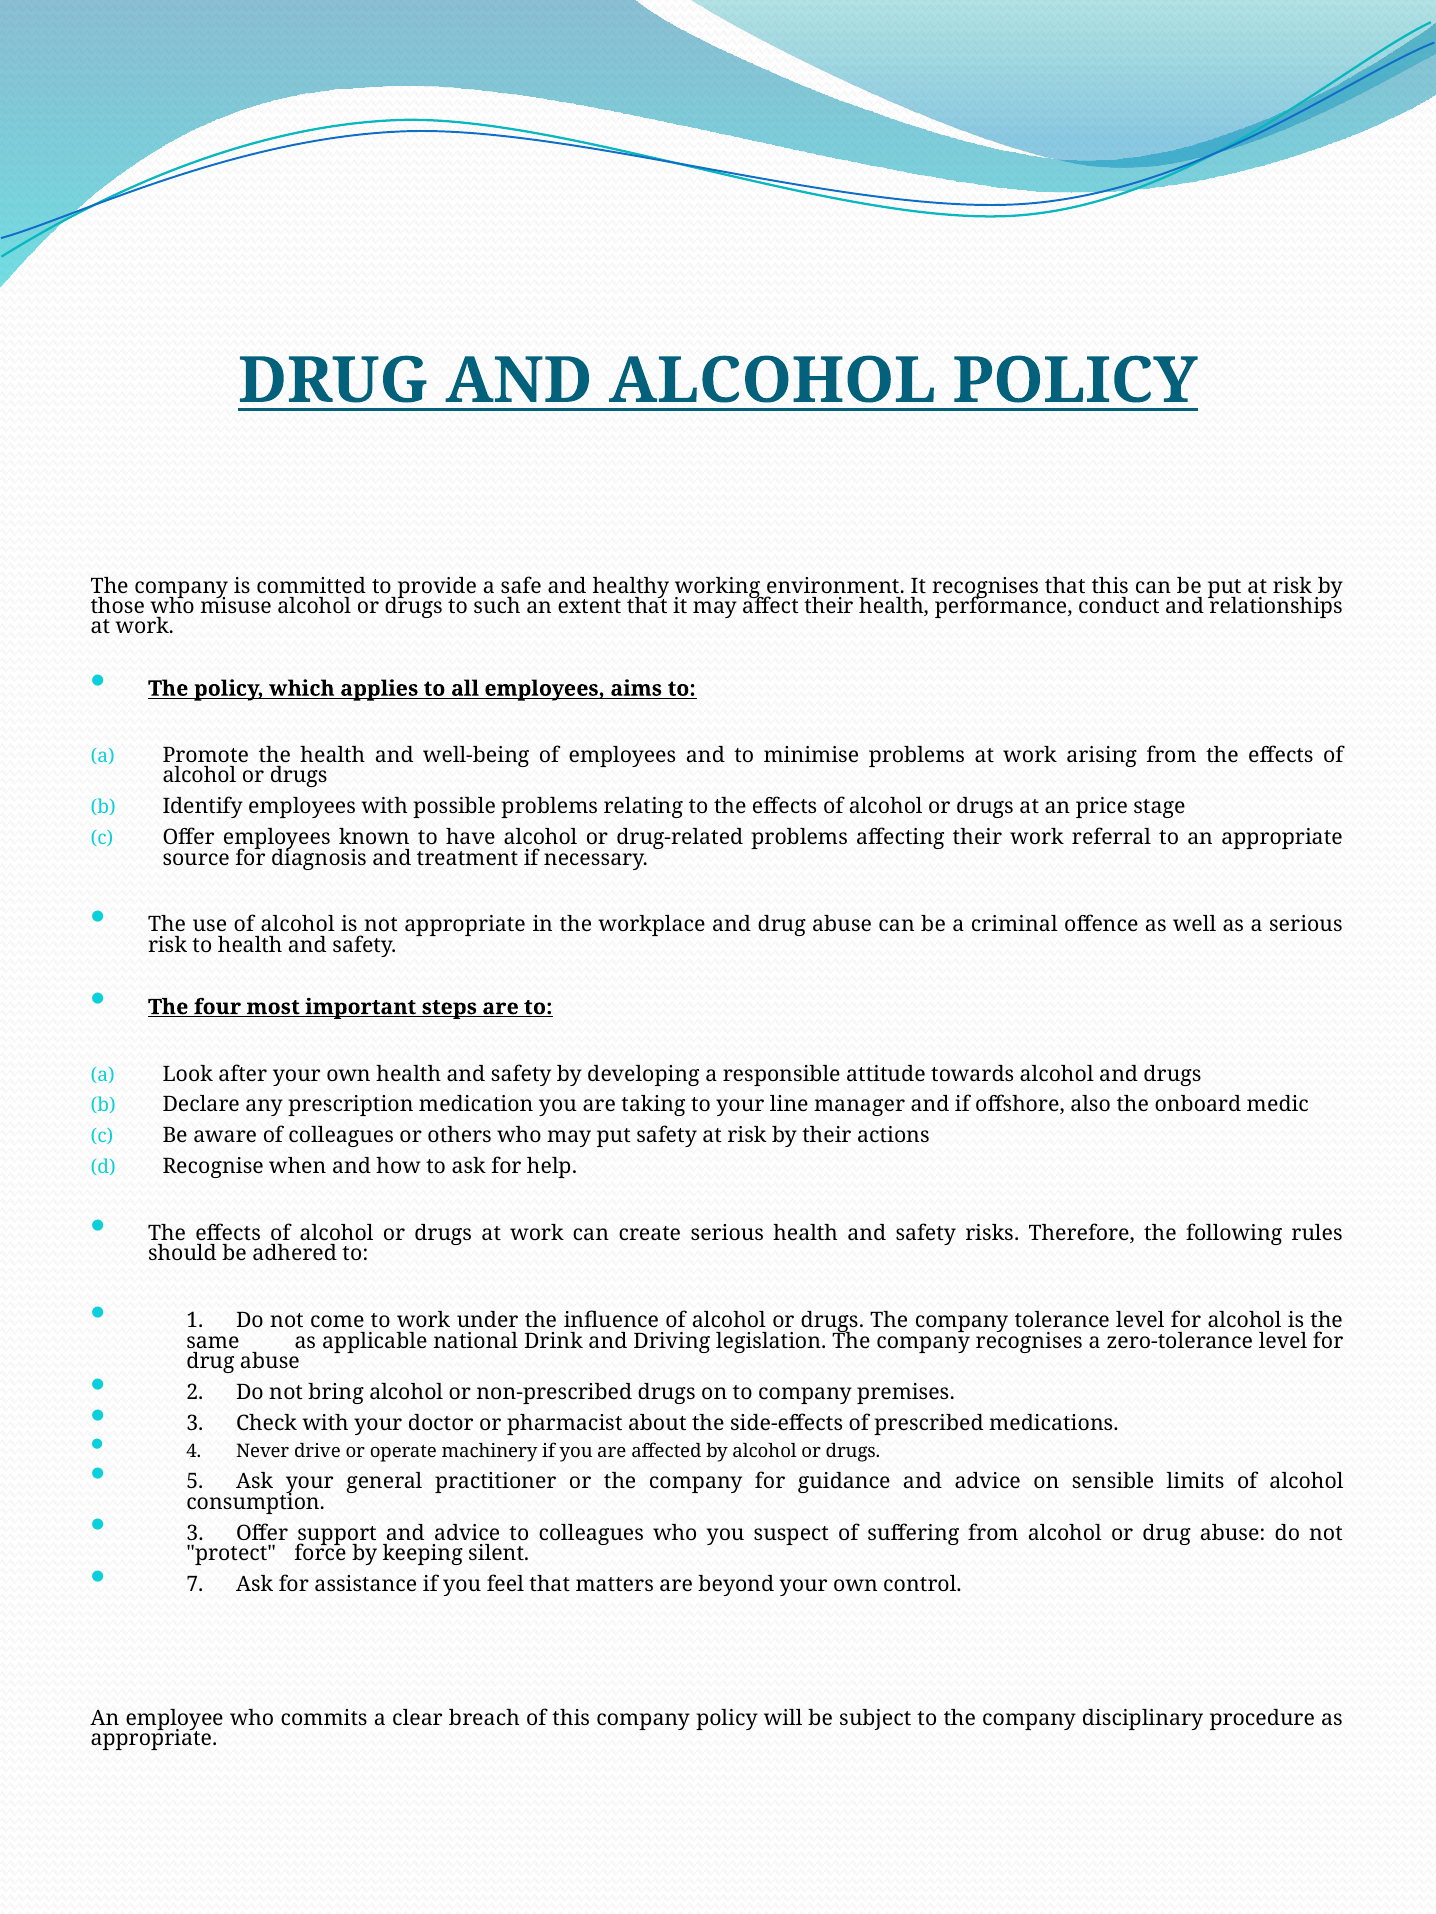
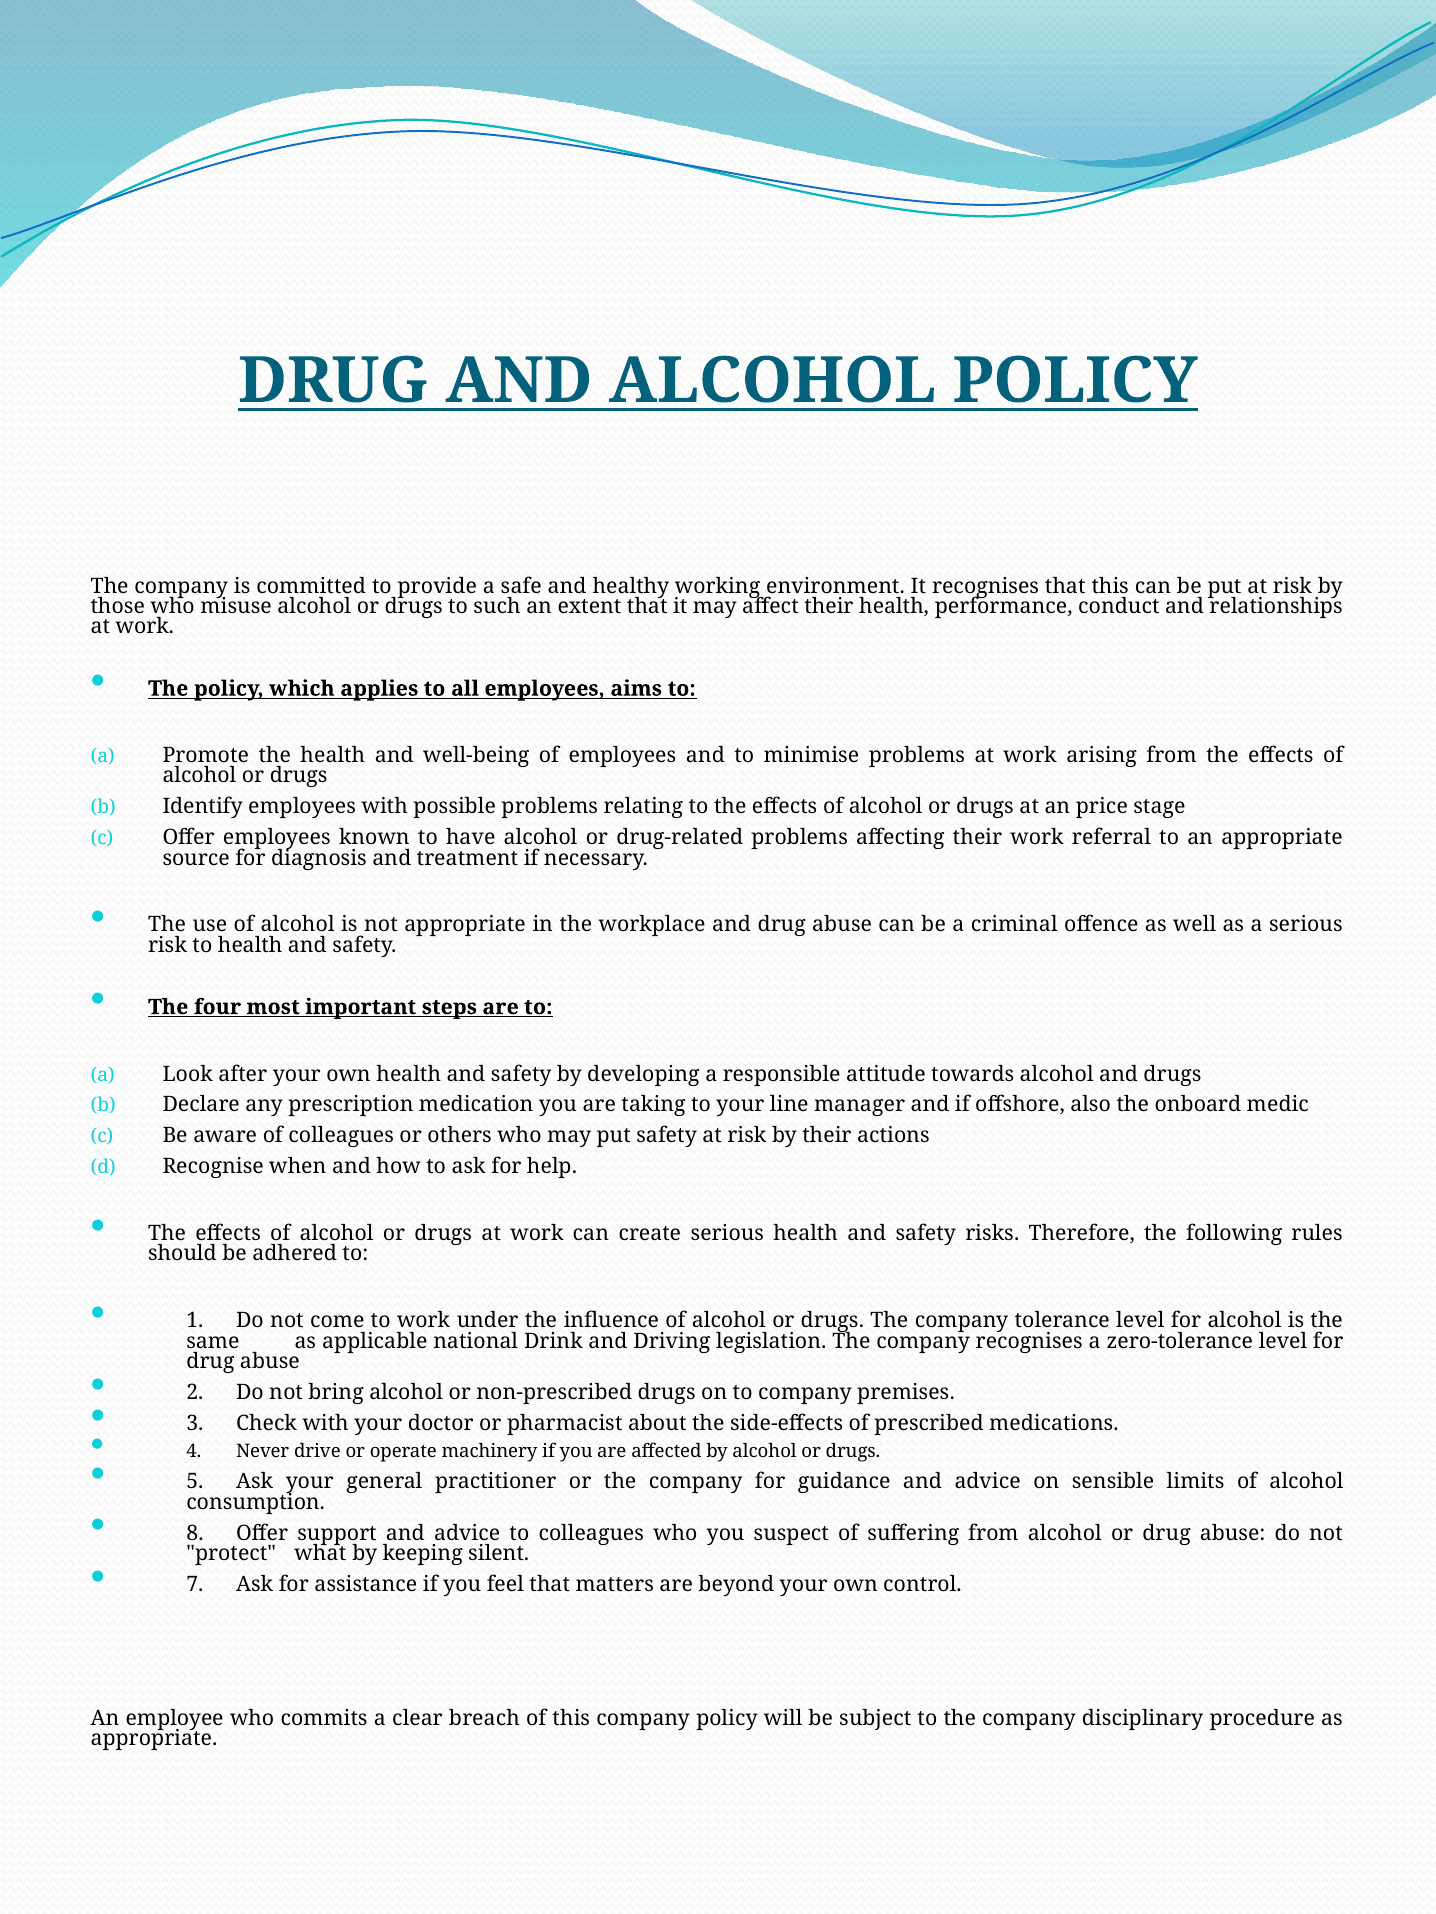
3 at (195, 1534): 3 -> 8
force: force -> what
